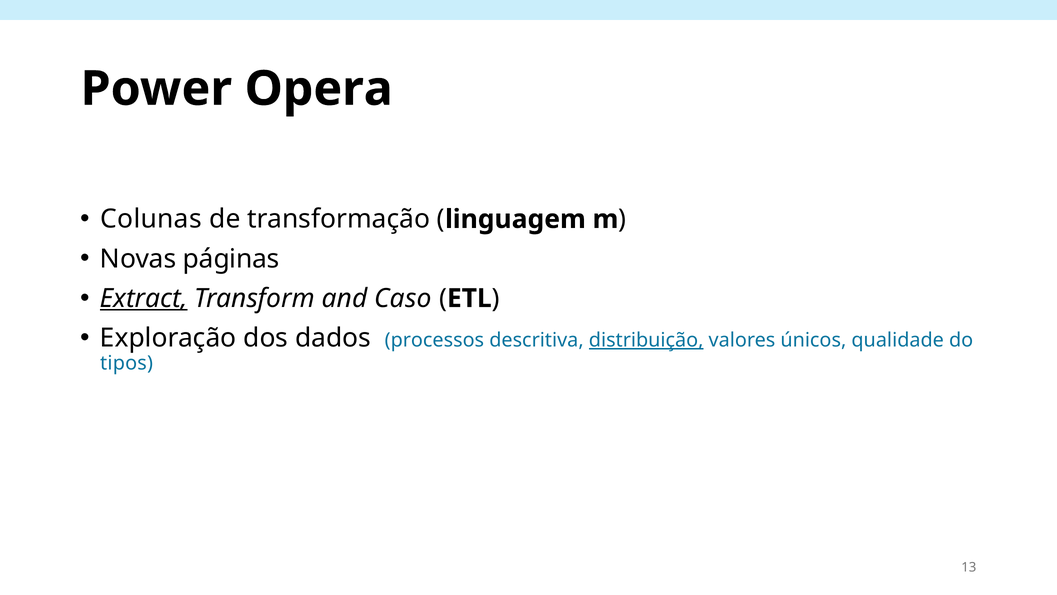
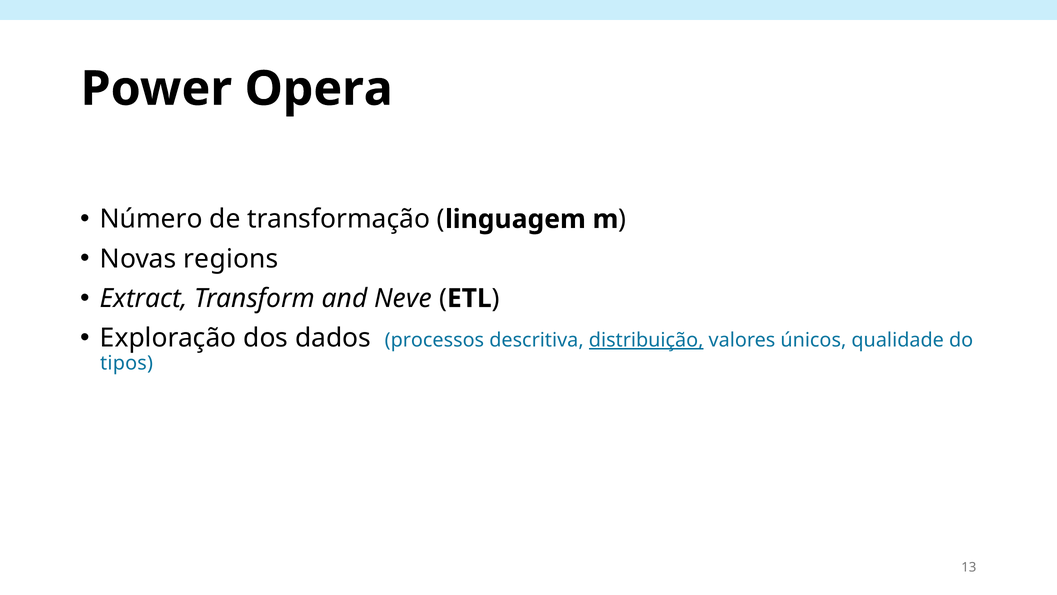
Colunas: Colunas -> Número
páginas: páginas -> regions
Extract underline: present -> none
Caso: Caso -> Neve
